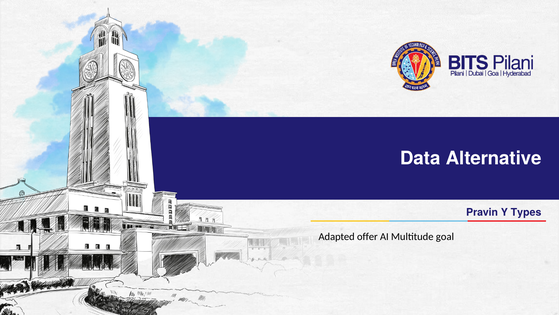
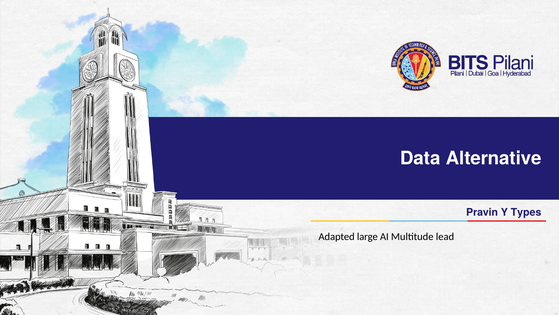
offer: offer -> large
goal: goal -> lead
